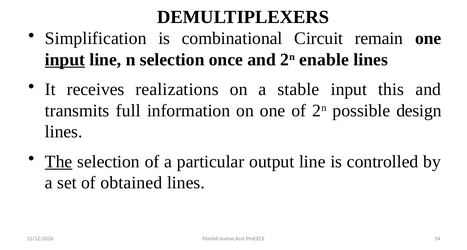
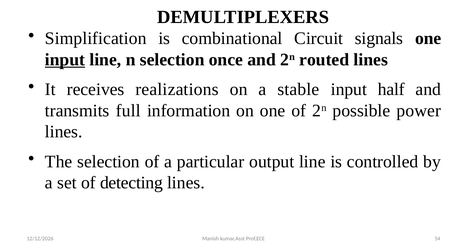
remain: remain -> signals
enable: enable -> routed
this: this -> half
design: design -> power
The underline: present -> none
obtained: obtained -> detecting
